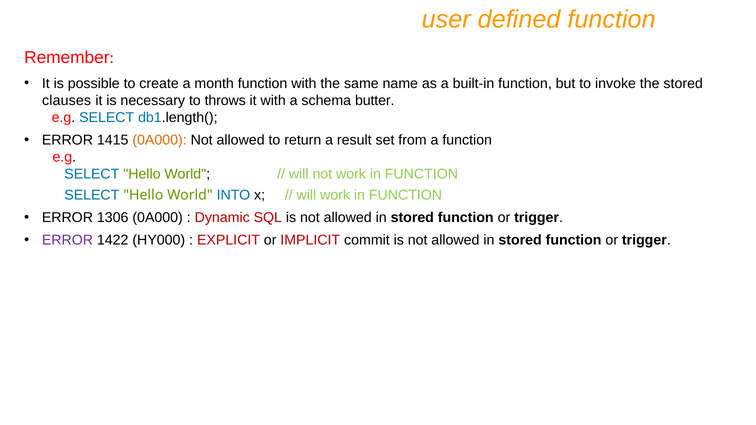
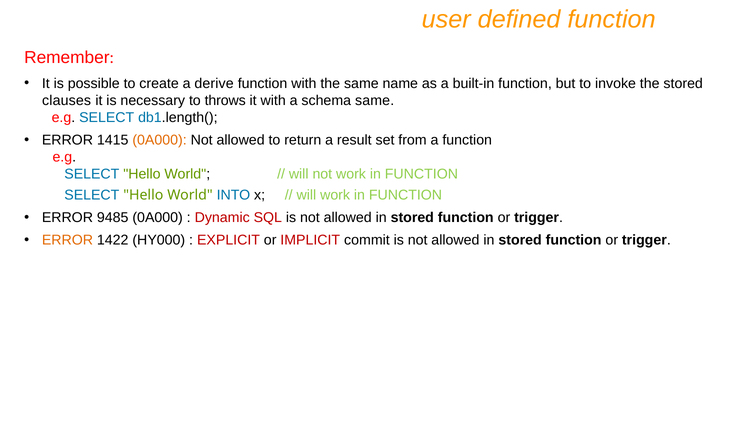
month: month -> derive
schema butter: butter -> same
1306: 1306 -> 9485
ERROR at (67, 240) colour: purple -> orange
